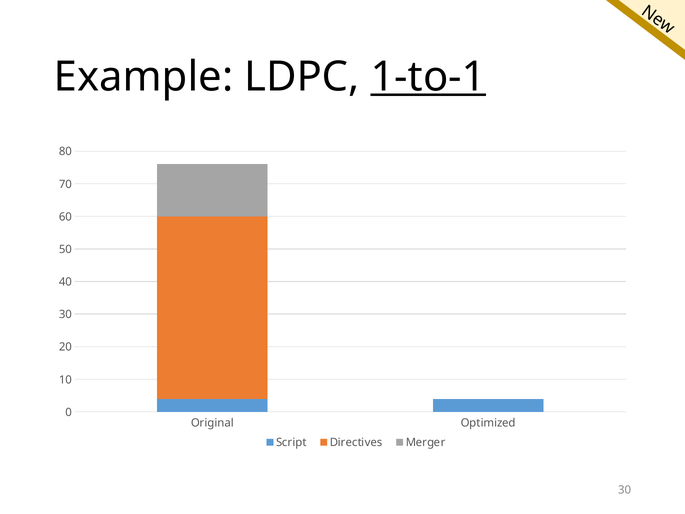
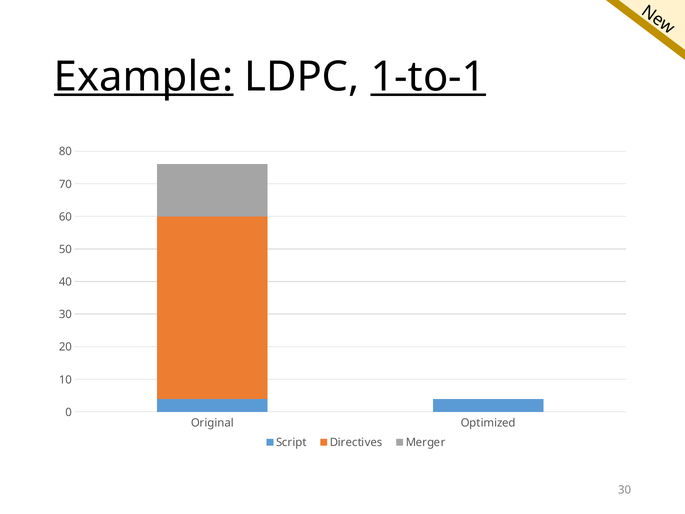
Example underline: none -> present
